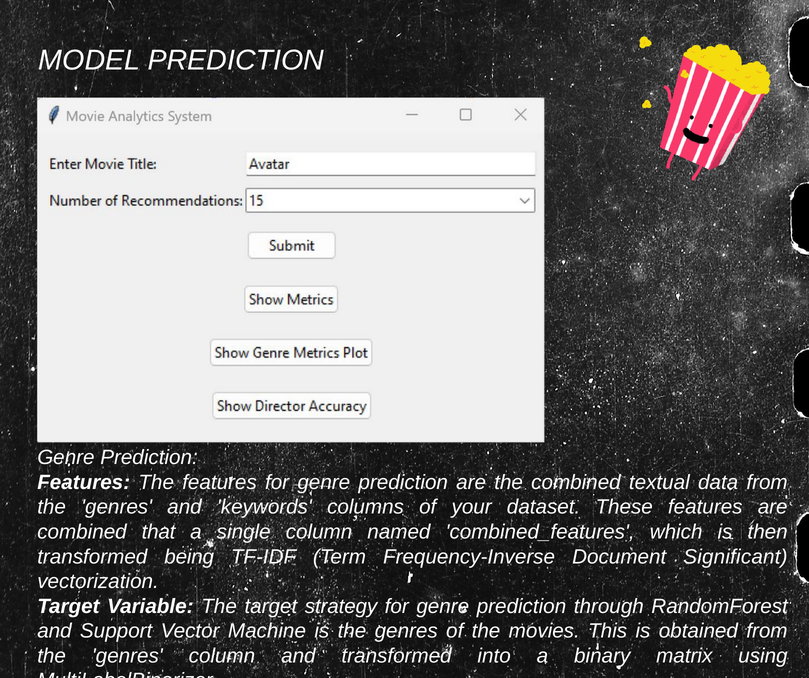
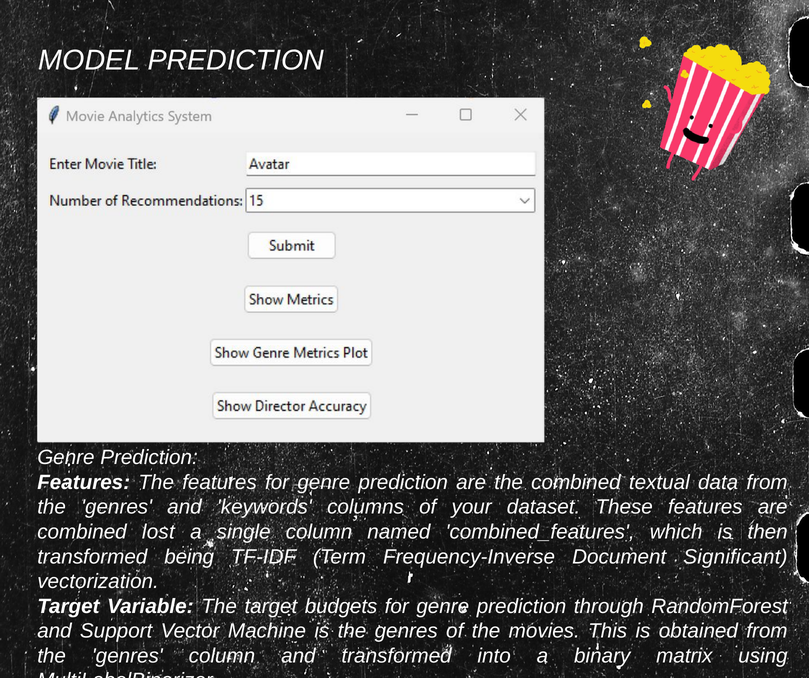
that: that -> lost
strategy: strategy -> budgets
